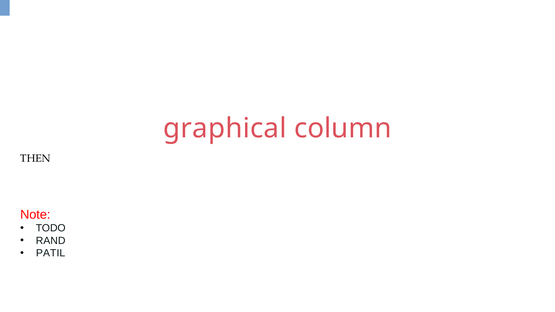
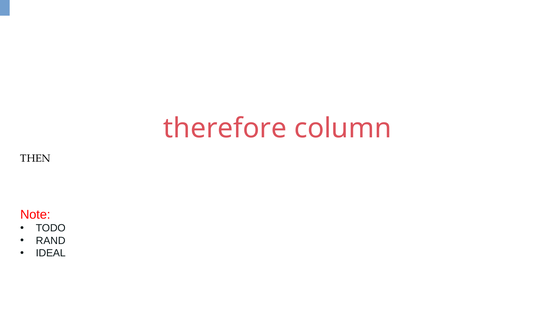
graphical: graphical -> therefore
PATIL: PATIL -> IDEAL
